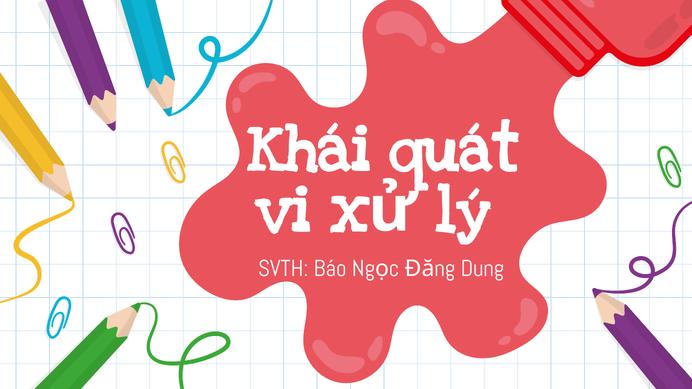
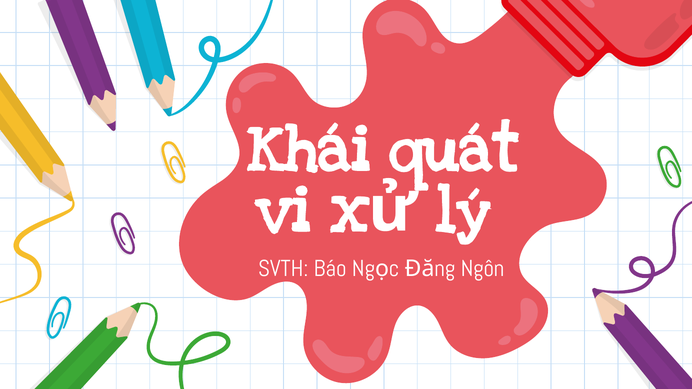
Dung: Dung -> Ngôn
